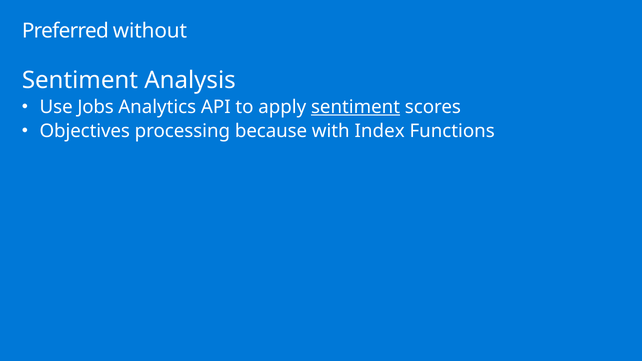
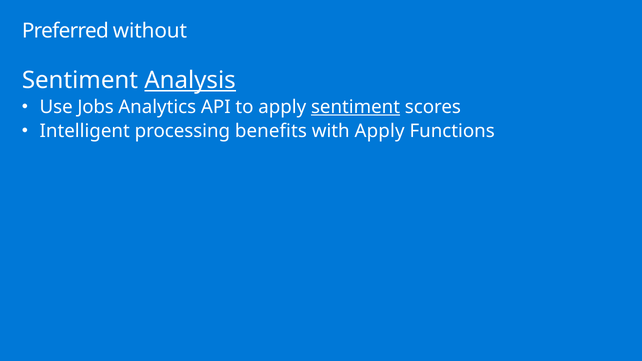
Analysis underline: none -> present
Objectives: Objectives -> Intelligent
because: because -> benefits
with Index: Index -> Apply
